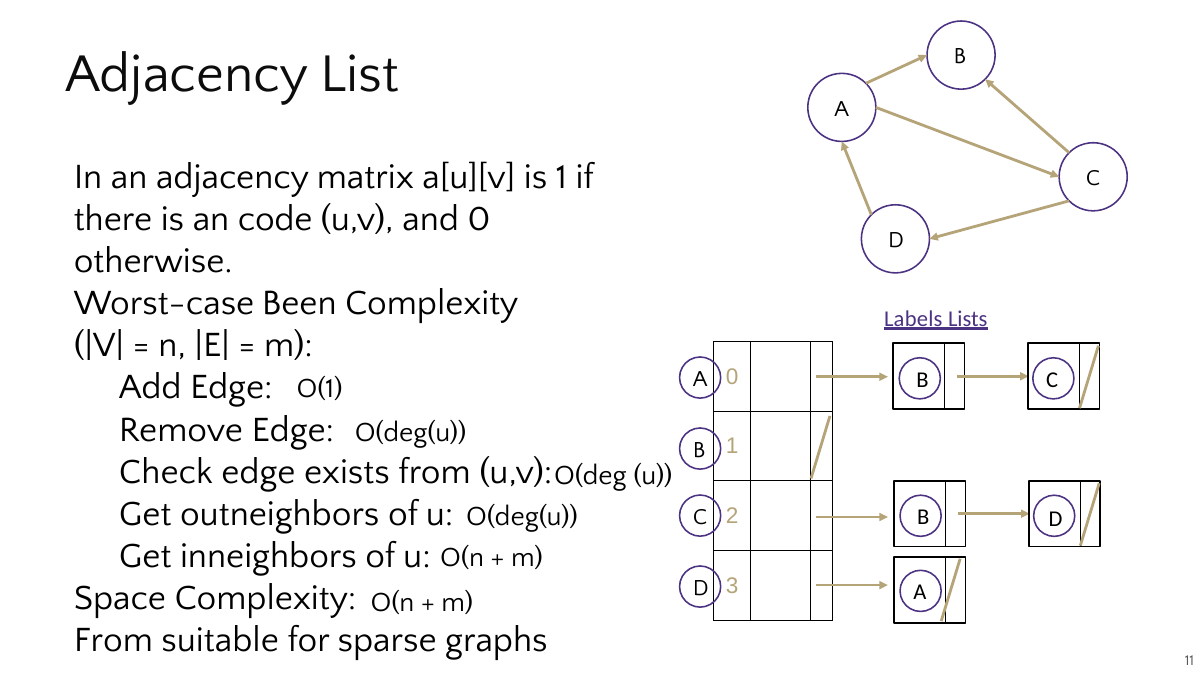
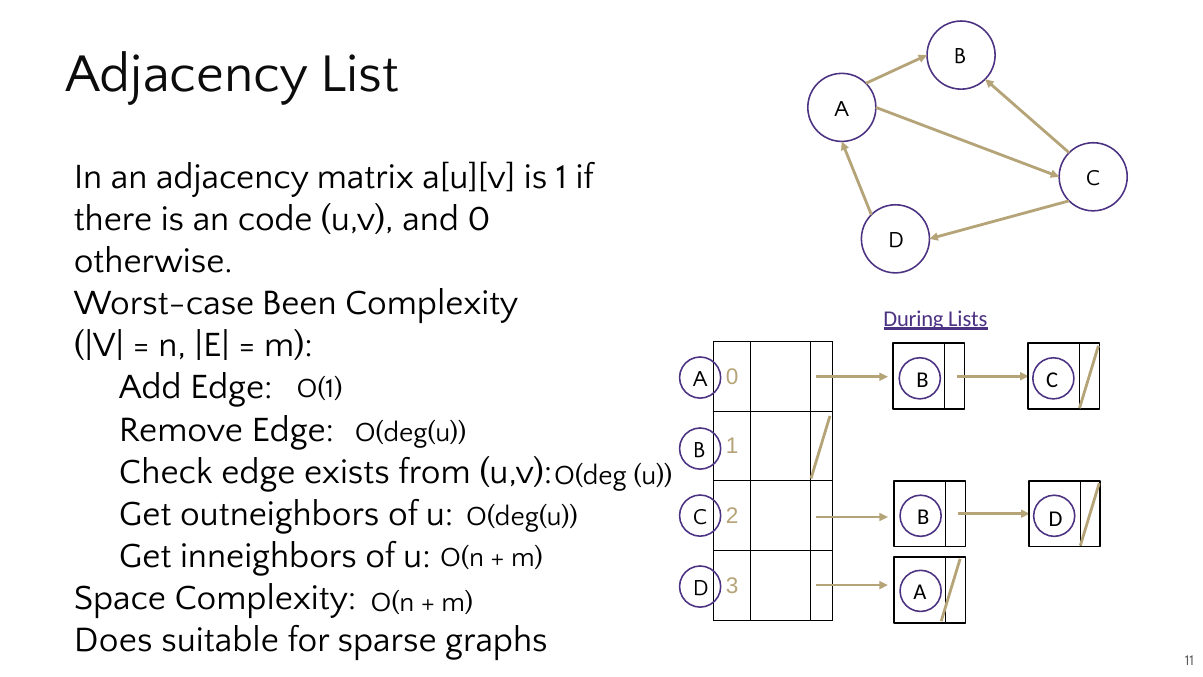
Labels: Labels -> During
From at (113, 640): From -> Does
